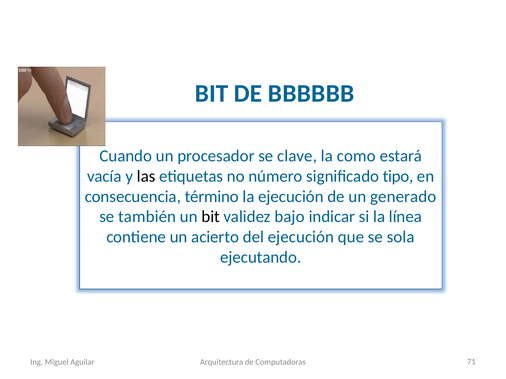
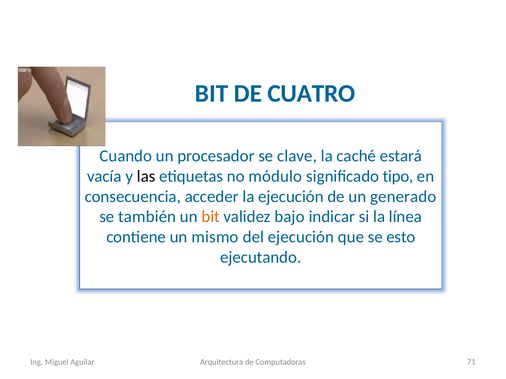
BBBBBB: BBBBBB -> CUATRO
como: como -> caché
número: número -> módulo
término: término -> acceder
bit at (211, 217) colour: black -> orange
acierto: acierto -> mismo
sola: sola -> esto
